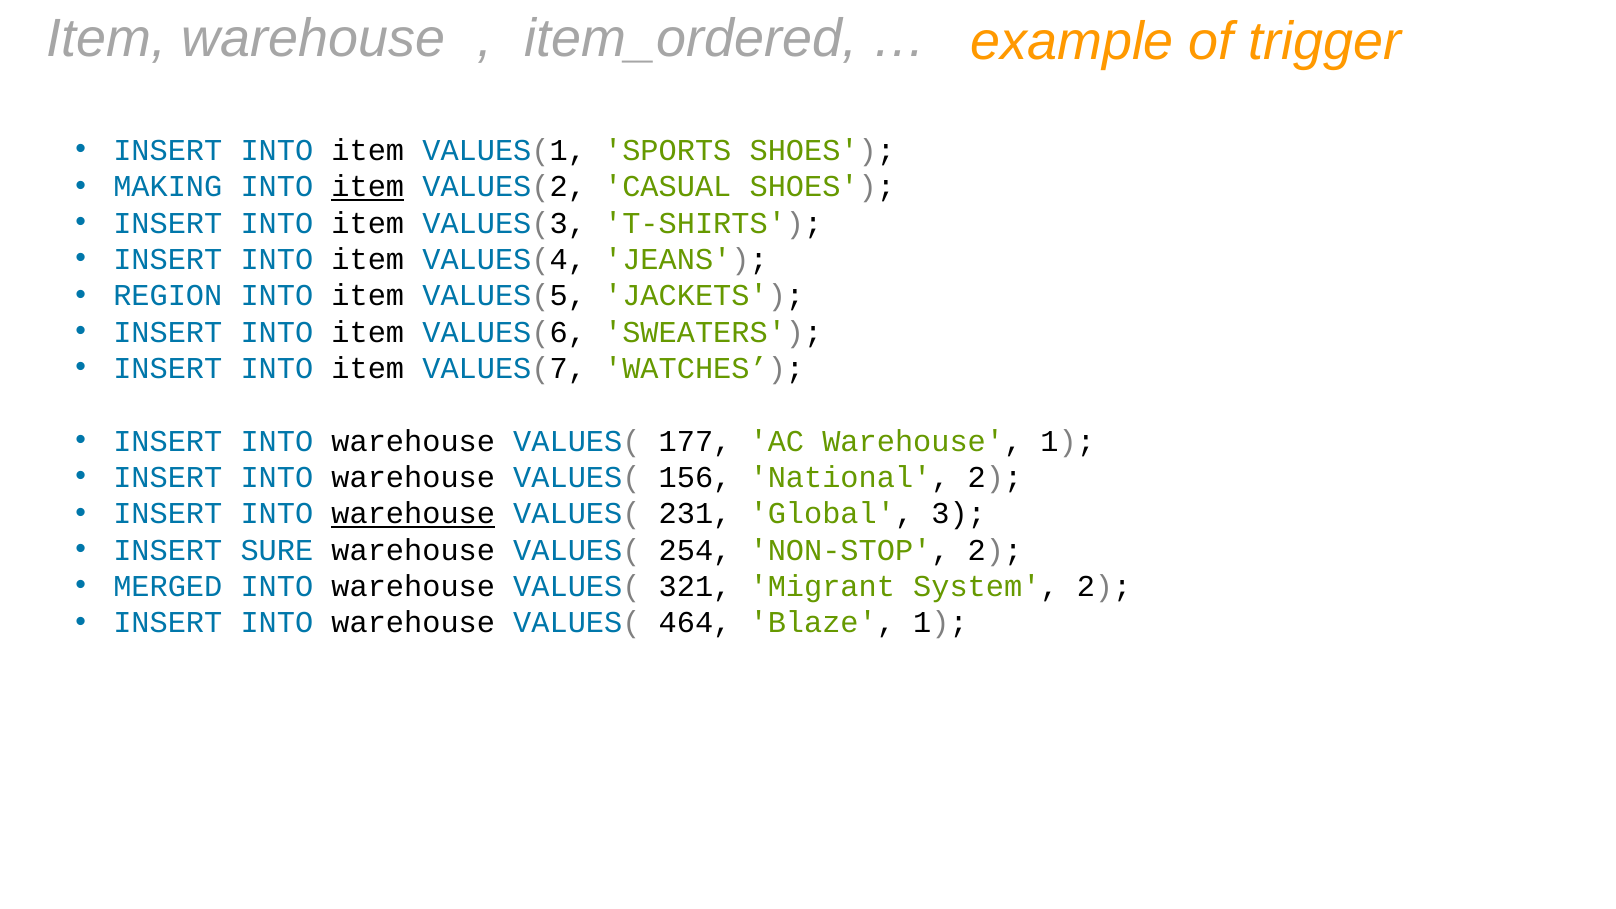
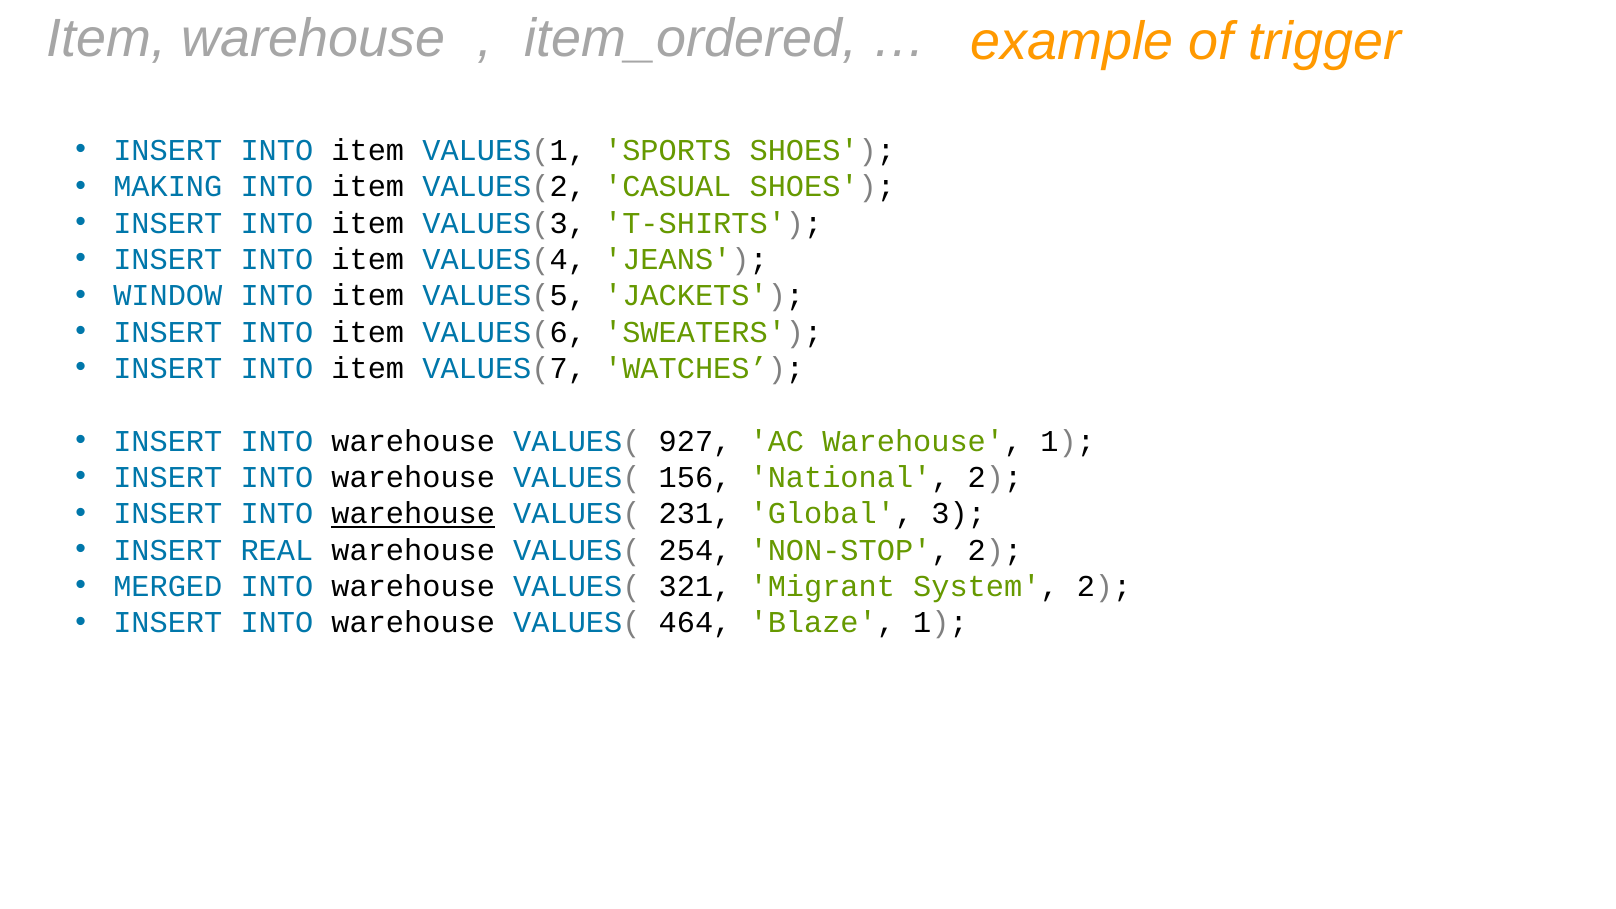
item at (368, 187) underline: present -> none
REGION: REGION -> WINDOW
177: 177 -> 927
SURE: SURE -> REAL
